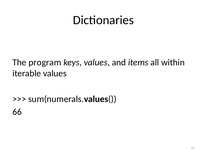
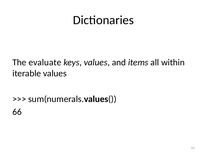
program: program -> evaluate
